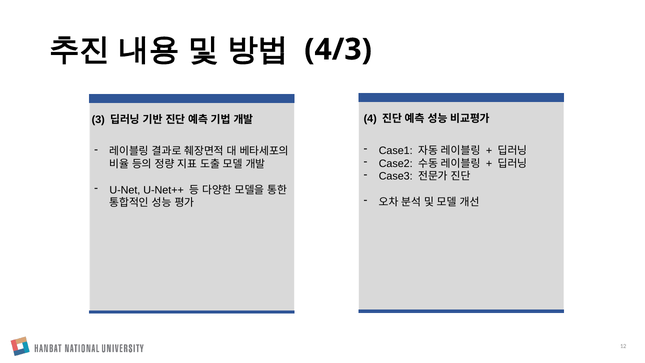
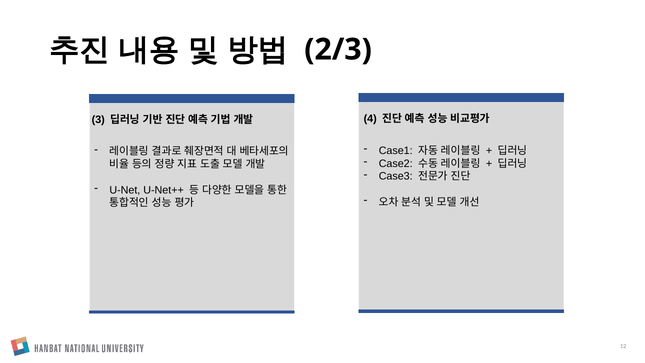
4/3: 4/3 -> 2/3
